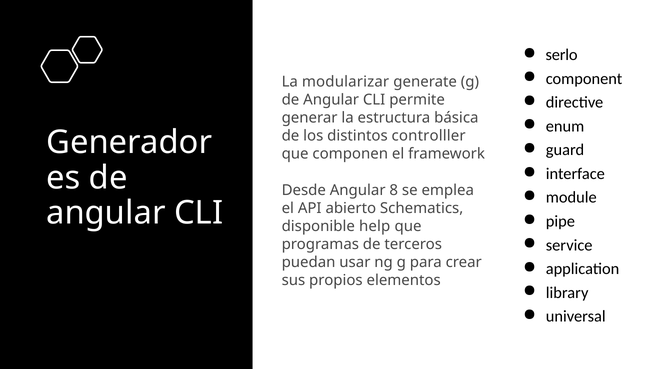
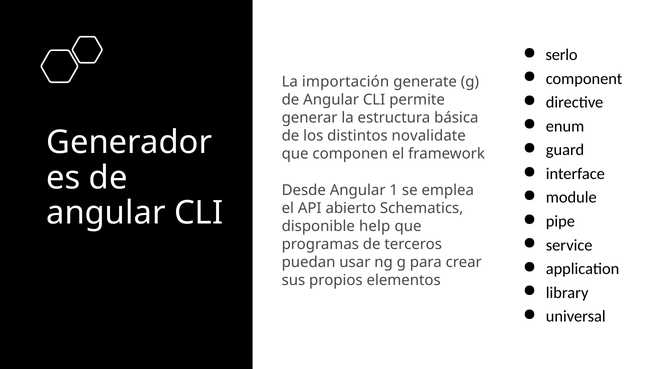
modularizar: modularizar -> importación
controlller: controlller -> novalidate
8: 8 -> 1
